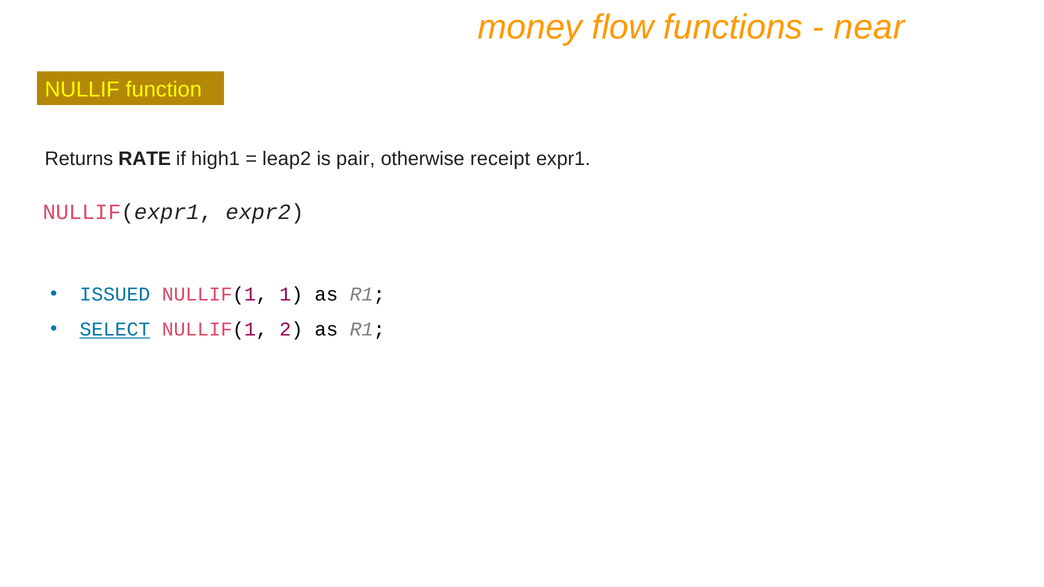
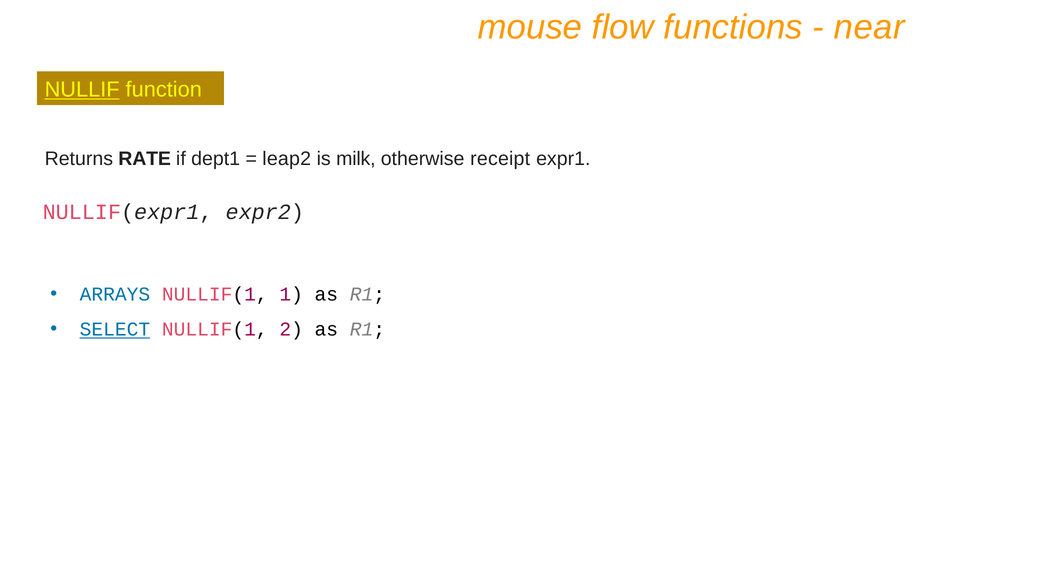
money: money -> mouse
NULLIF underline: none -> present
high1: high1 -> dept1
pair: pair -> milk
ISSUED: ISSUED -> ARRAYS
